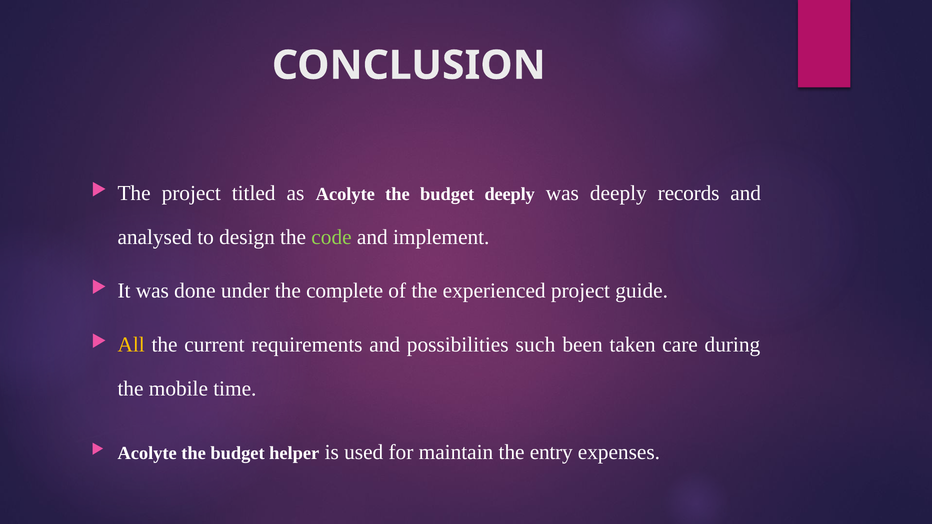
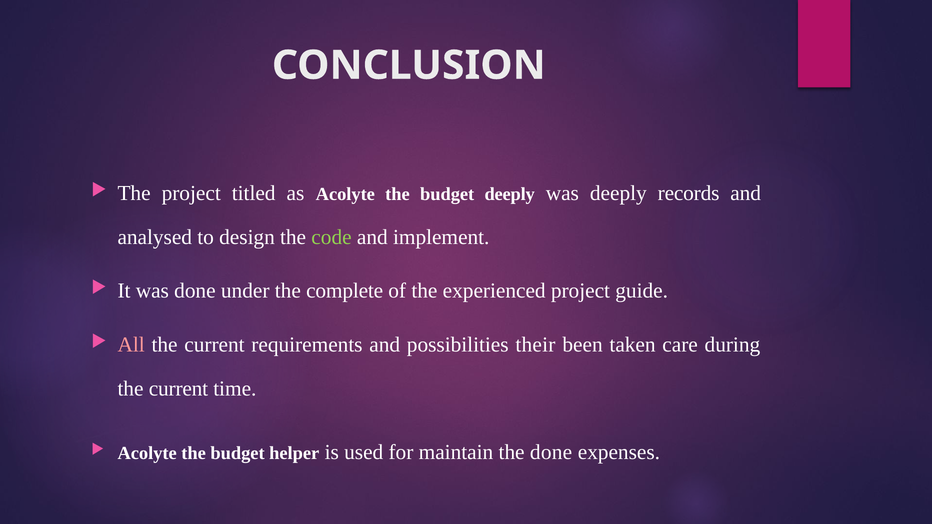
All colour: yellow -> pink
such: such -> their
mobile at (178, 389): mobile -> current
the entry: entry -> done
